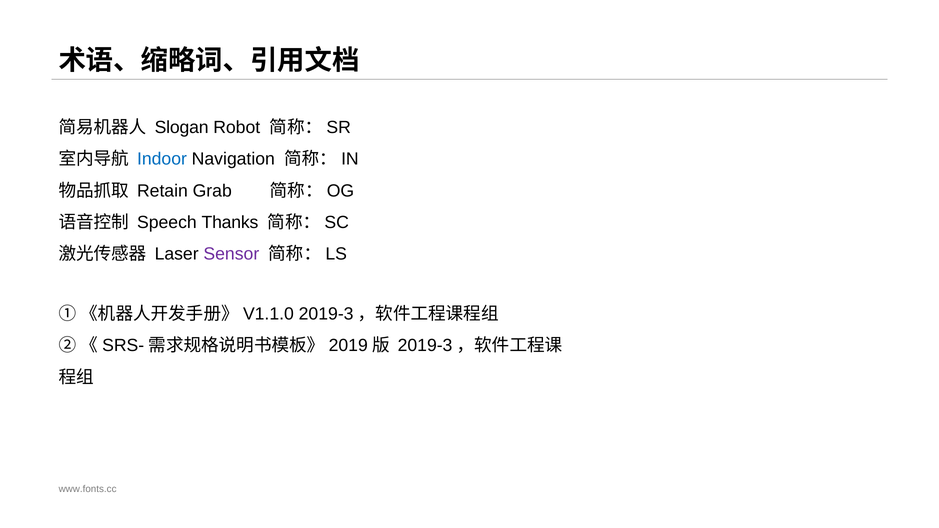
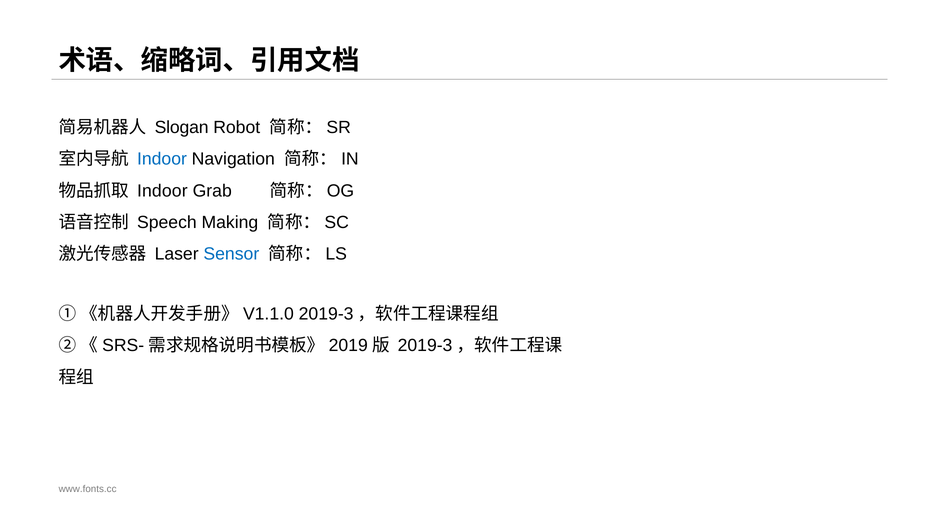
Retain at (162, 191): Retain -> Indoor
Thanks: Thanks -> Making
Sensor colour: purple -> blue
